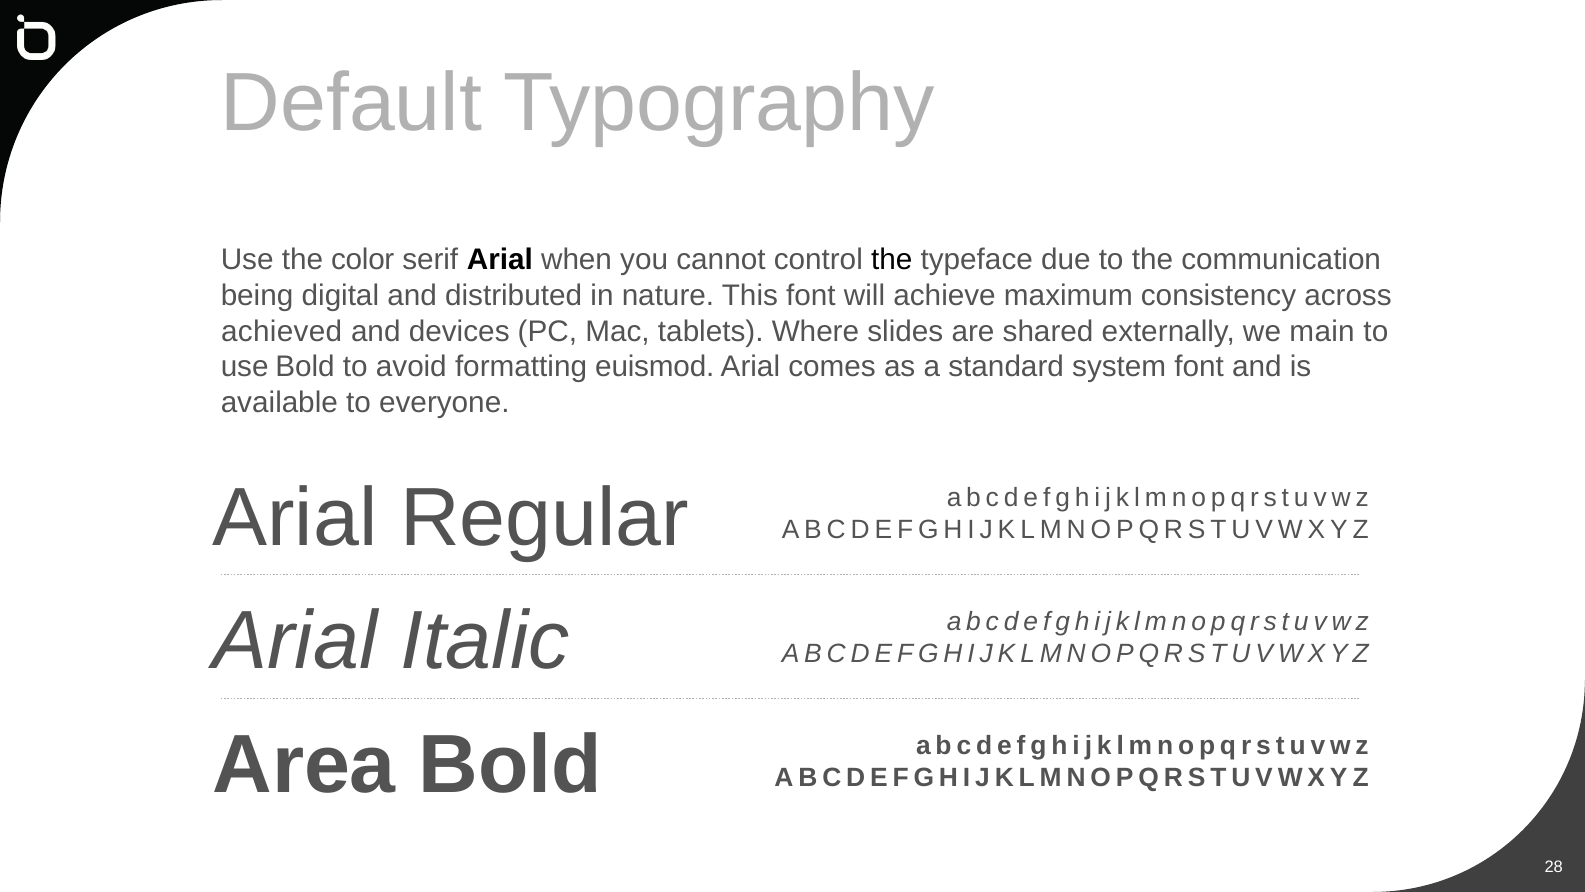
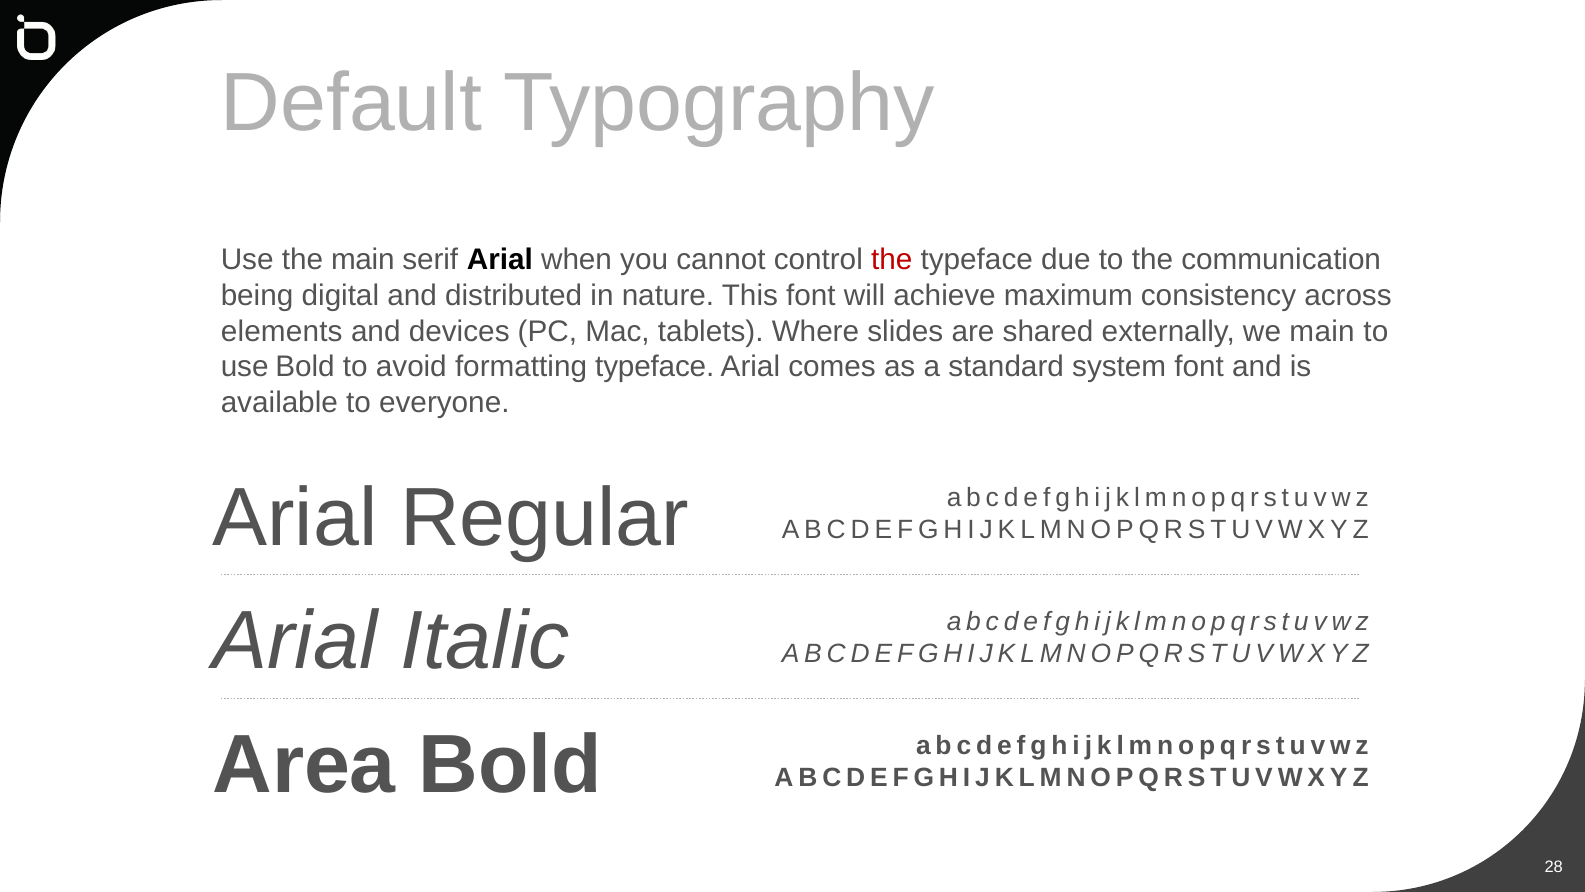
the color: color -> main
the at (892, 260) colour: black -> red
achieved: achieved -> elements
formatting euismod: euismod -> typeface
